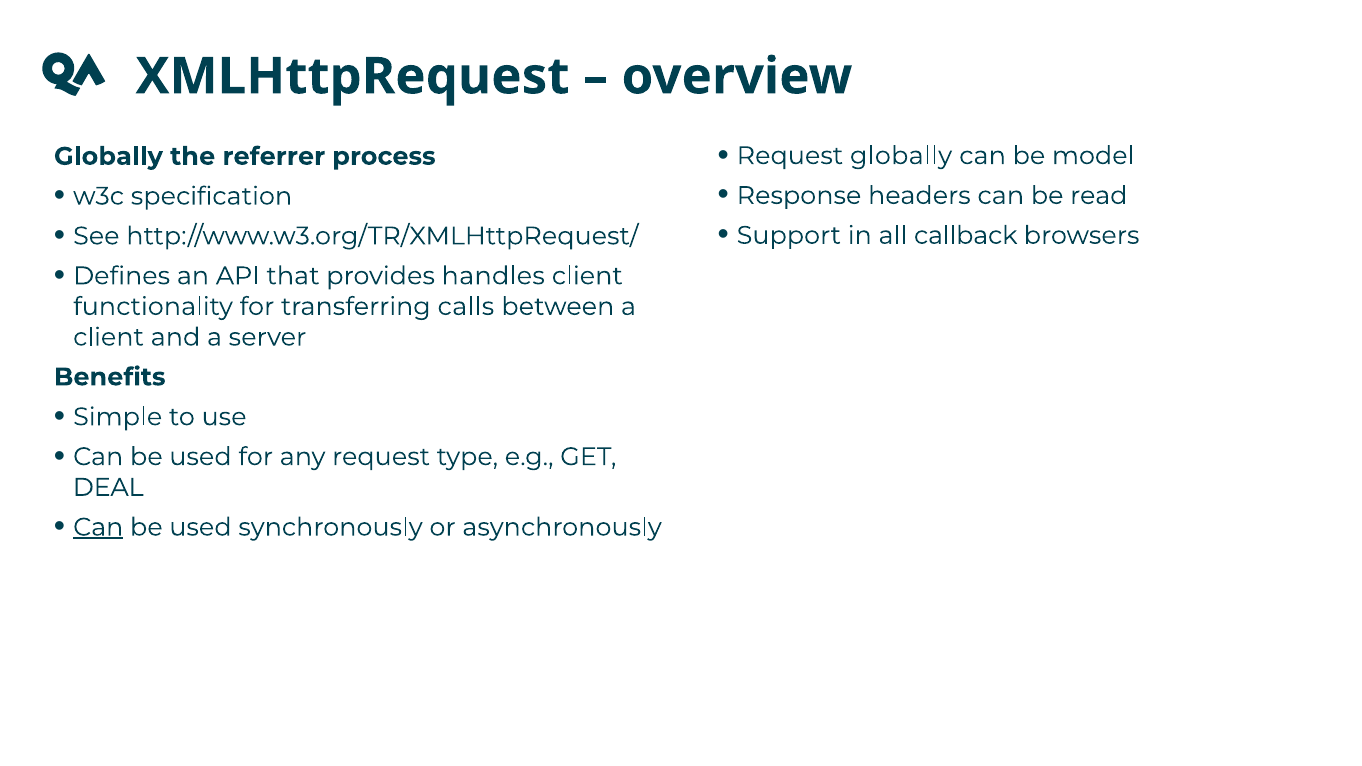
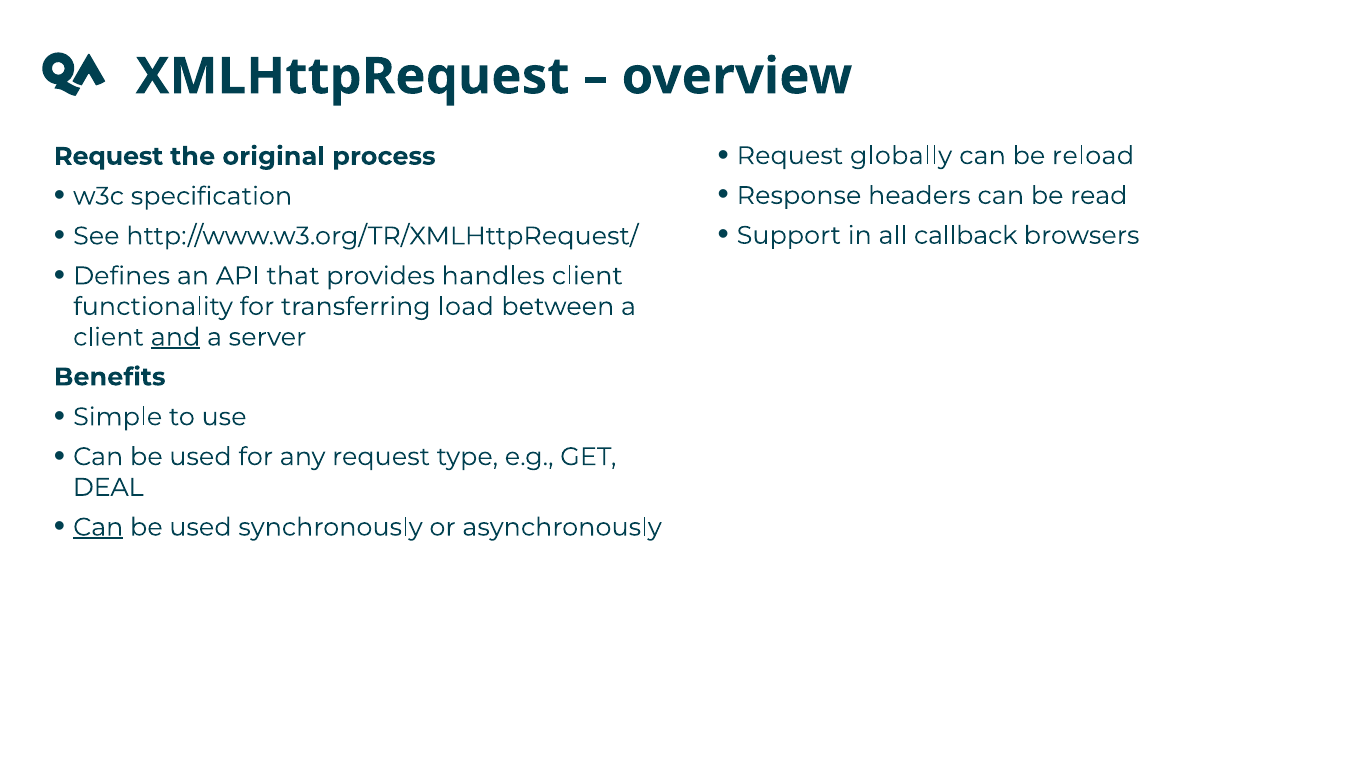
model: model -> reload
Globally at (108, 156): Globally -> Request
referrer: referrer -> original
calls: calls -> load
and underline: none -> present
